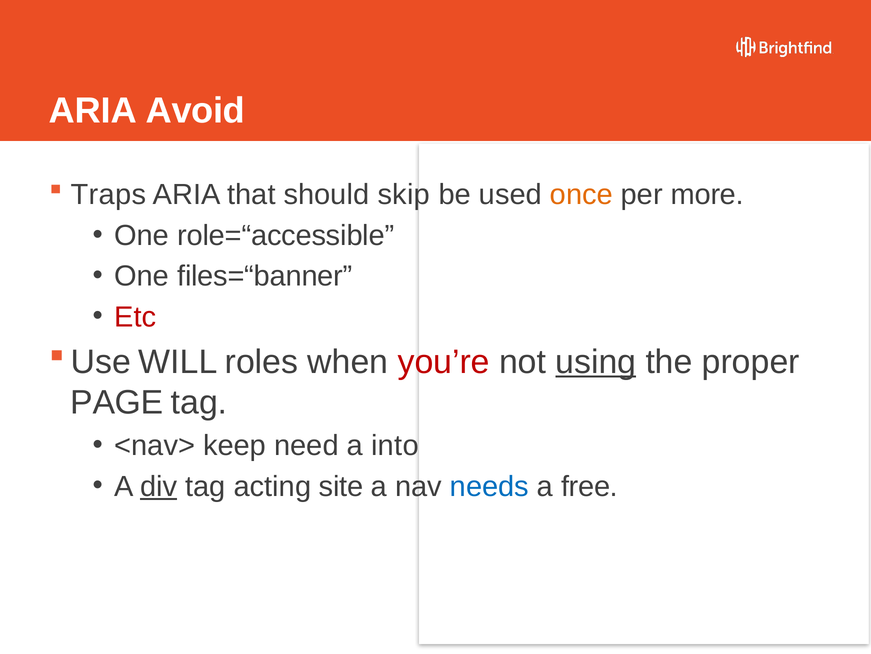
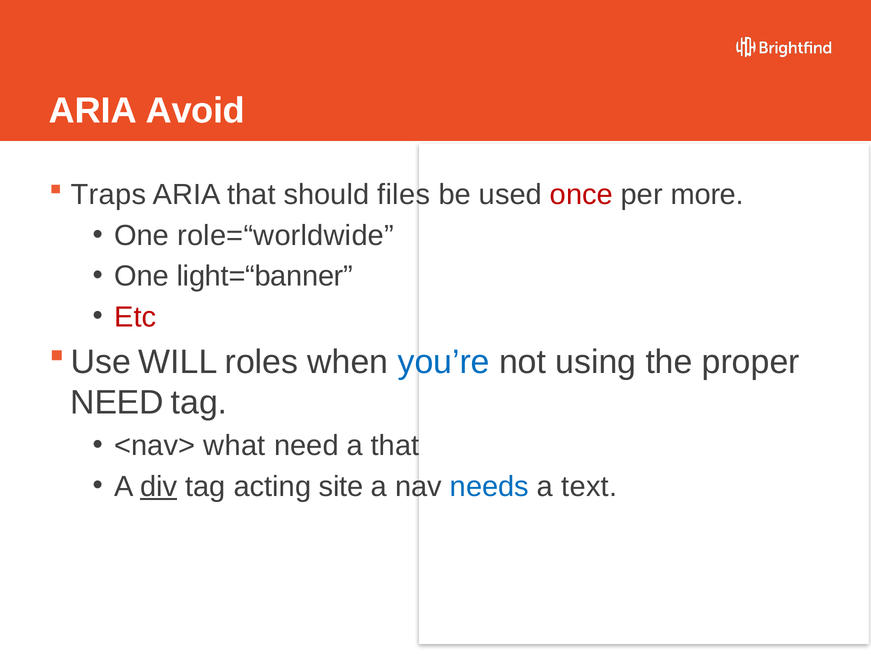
skip: skip -> files
once colour: orange -> red
role=“accessible: role=“accessible -> role=“worldwide
files=“banner: files=“banner -> light=“banner
you’re colour: red -> blue
using underline: present -> none
PAGE at (117, 402): PAGE -> NEED
keep: keep -> what
a into: into -> that
free: free -> text
